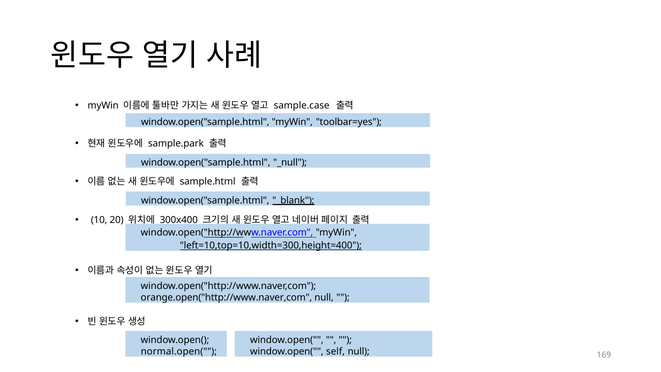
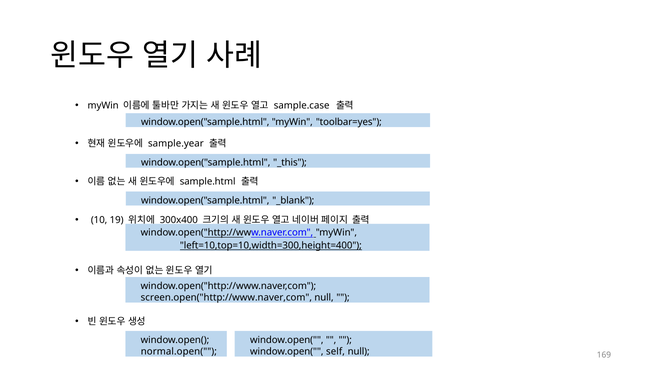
sample.park: sample.park -> sample.year
_null: _null -> _this
_blank underline: present -> none
20: 20 -> 19
orange.open("http://www.naver,com: orange.open("http://www.naver,com -> screen.open("http://www.naver,com
